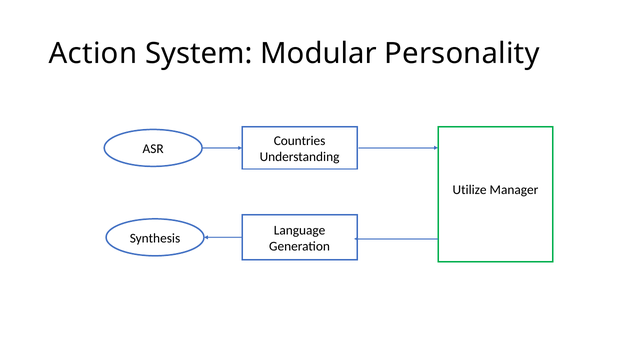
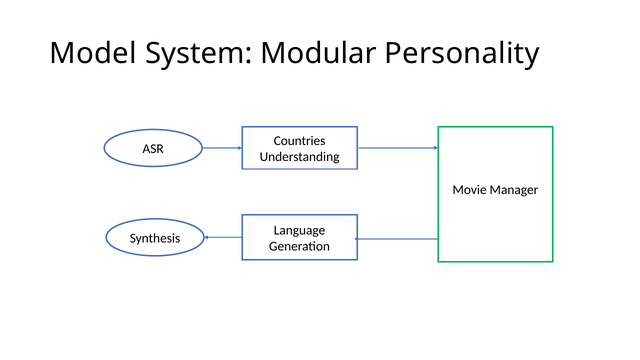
Action: Action -> Model
Utilize: Utilize -> Movie
